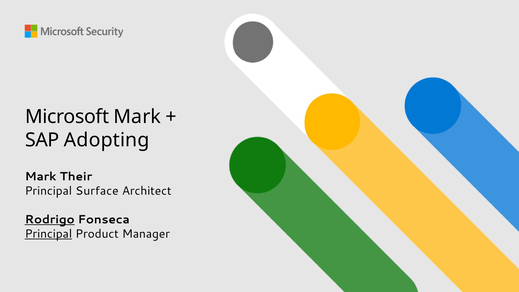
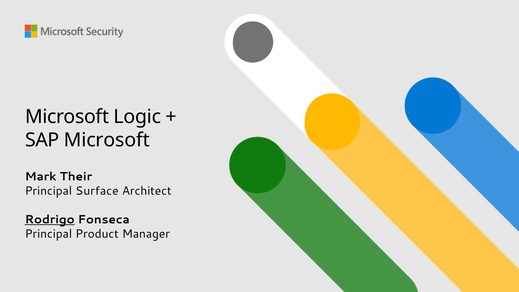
Microsoft Mark: Mark -> Logic
SAP Adopting: Adopting -> Microsoft
Principal at (48, 234) underline: present -> none
